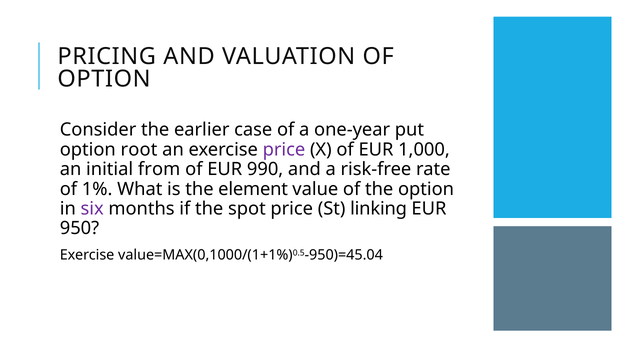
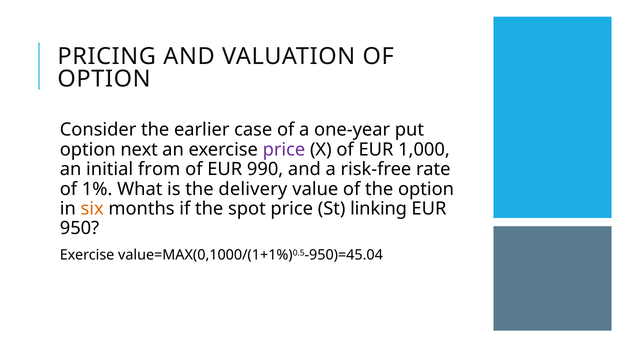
root: root -> next
element: element -> delivery
six colour: purple -> orange
